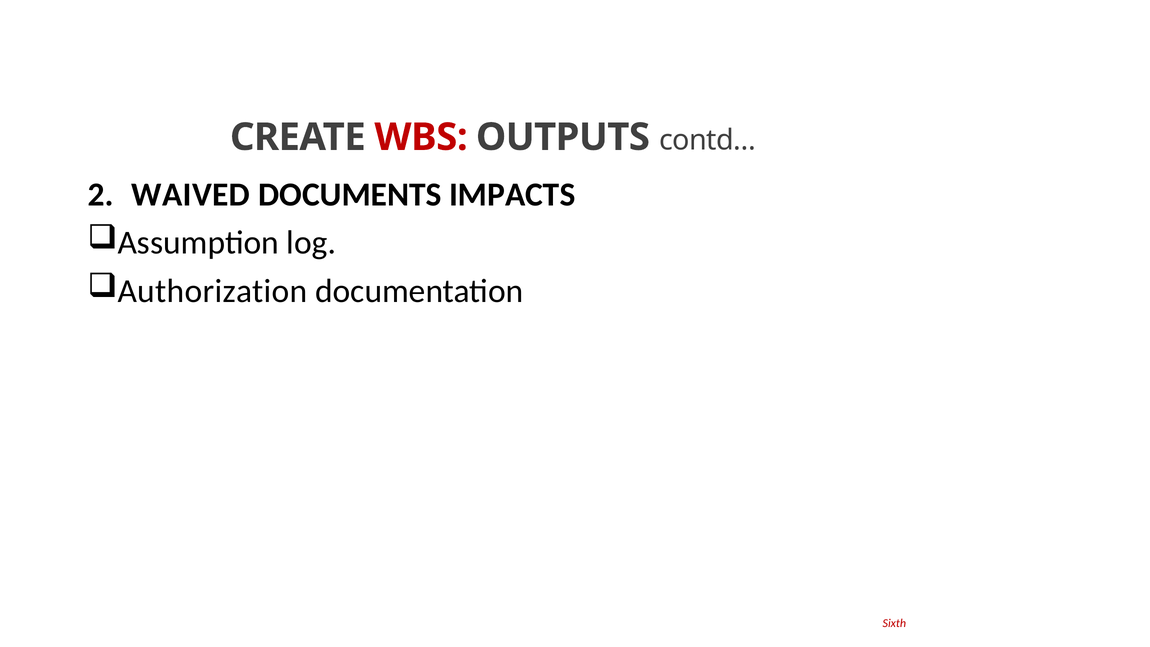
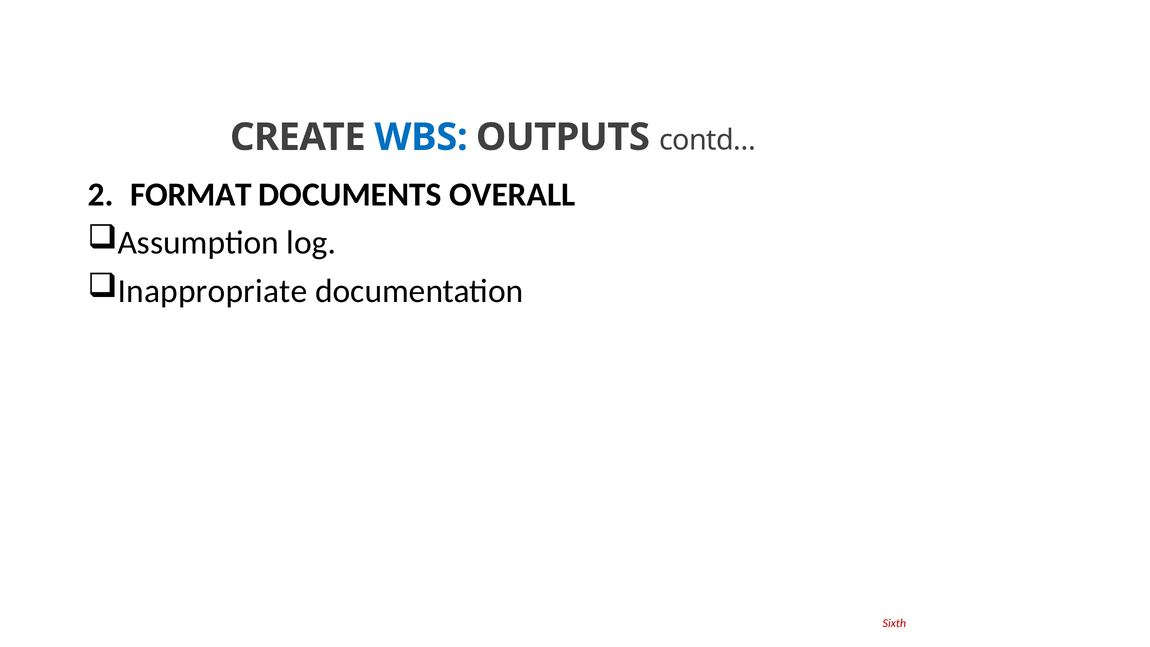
WBS colour: red -> blue
WAIVED: WAIVED -> FORMAT
IMPACTS: IMPACTS -> OVERALL
Authorization: Authorization -> Inappropriate
